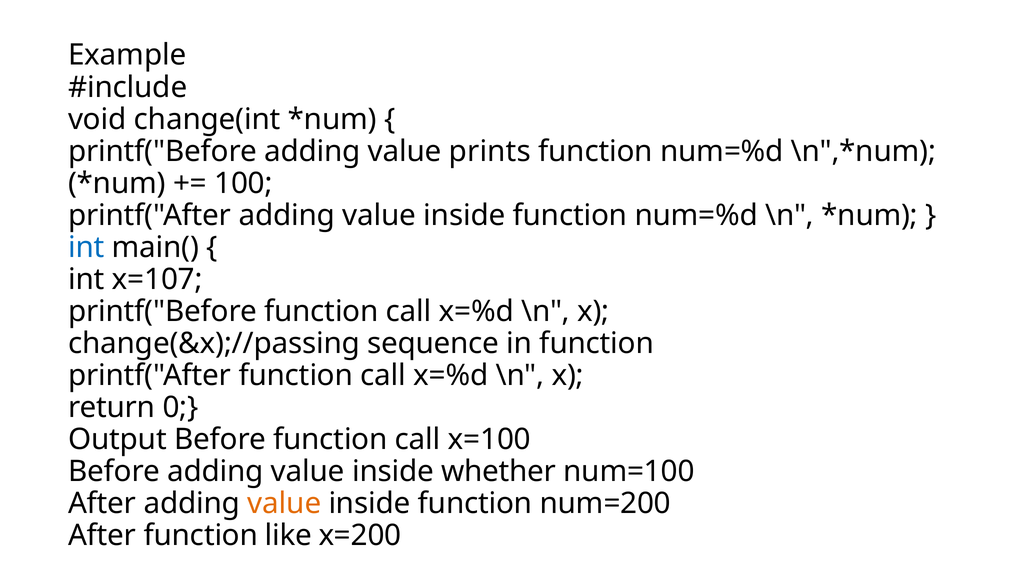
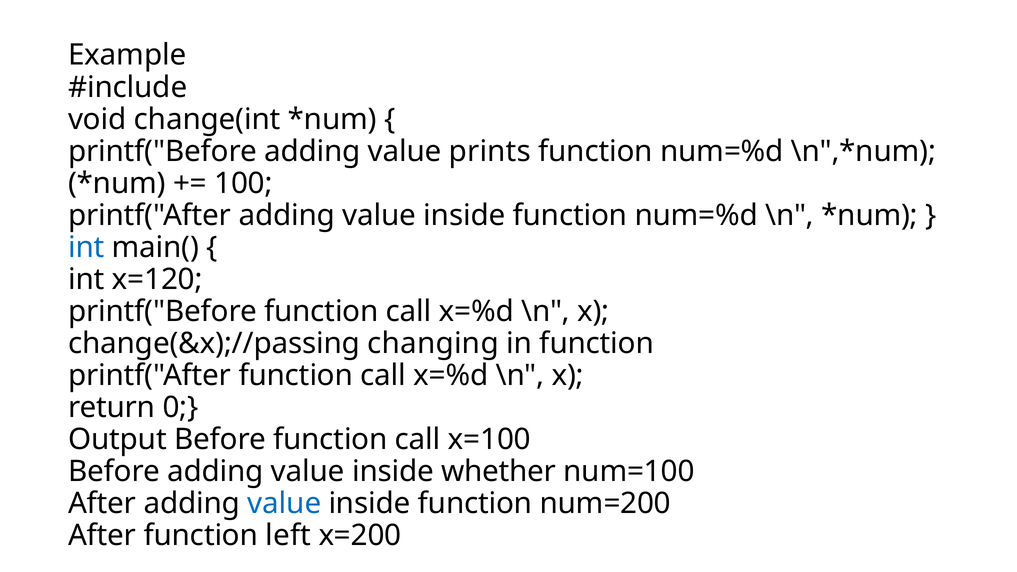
x=107: x=107 -> x=120
sequence: sequence -> changing
value at (284, 504) colour: orange -> blue
like: like -> left
